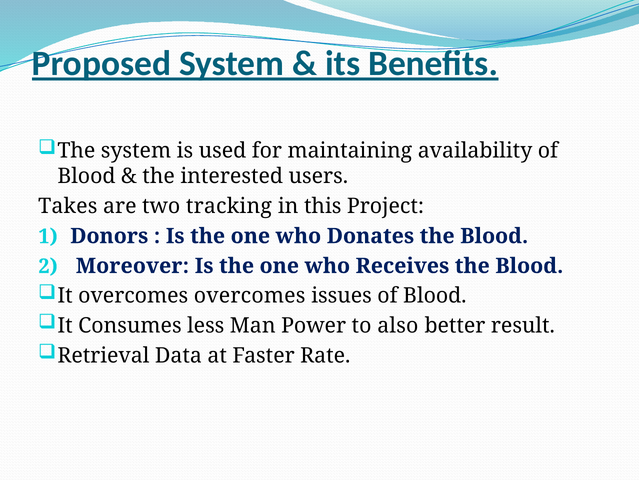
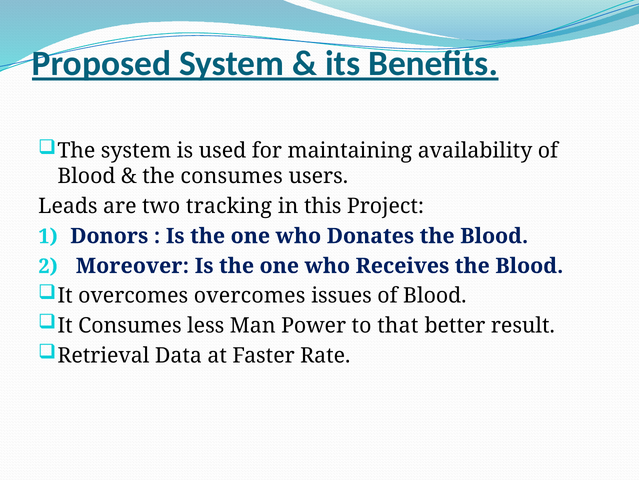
the interested: interested -> consumes
Takes: Takes -> Leads
also: also -> that
